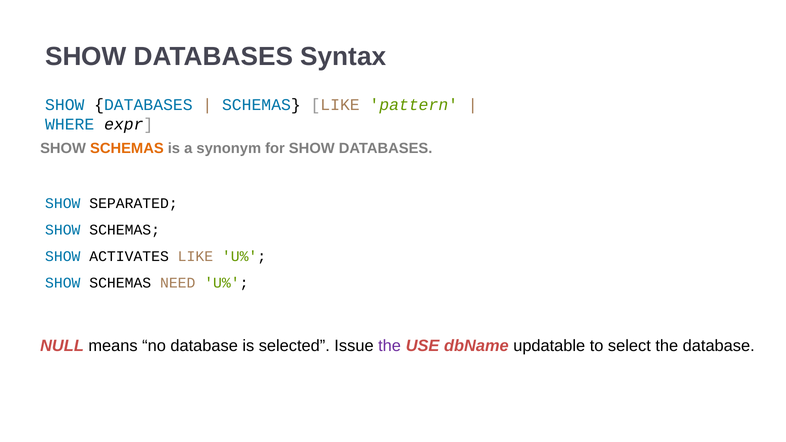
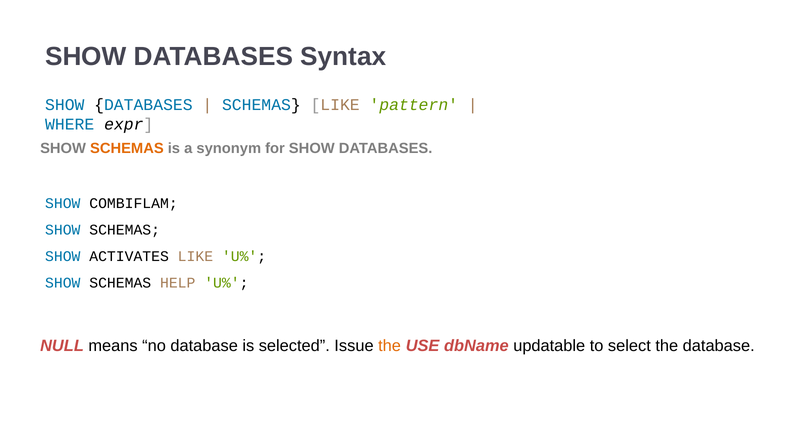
SEPARATED: SEPARATED -> COMBIFLAM
NEED: NEED -> HELP
the at (390, 346) colour: purple -> orange
